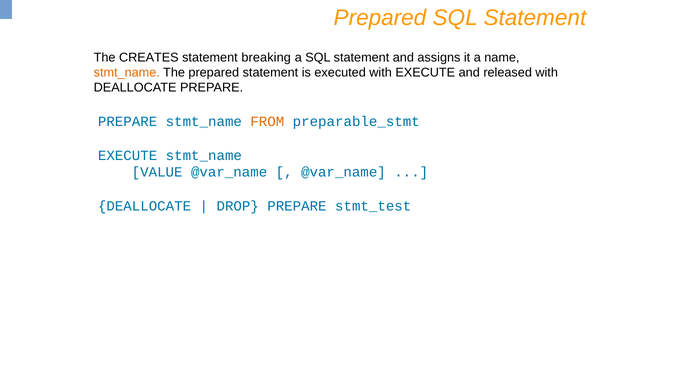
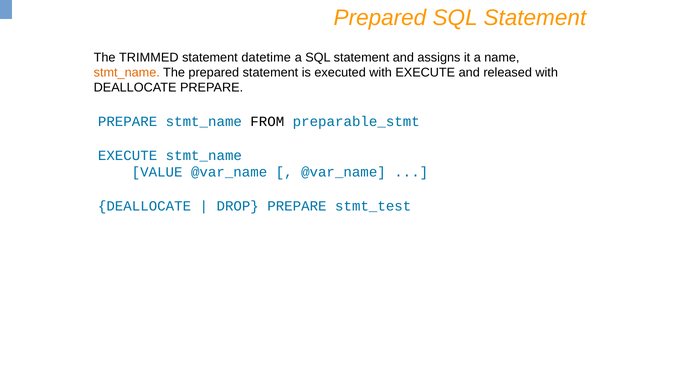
CREATES: CREATES -> TRIMMED
breaking: breaking -> datetime
FROM colour: orange -> black
